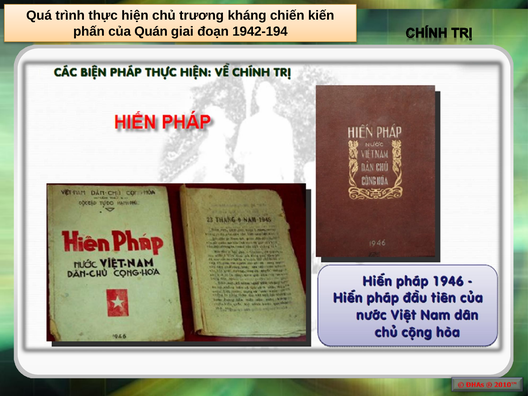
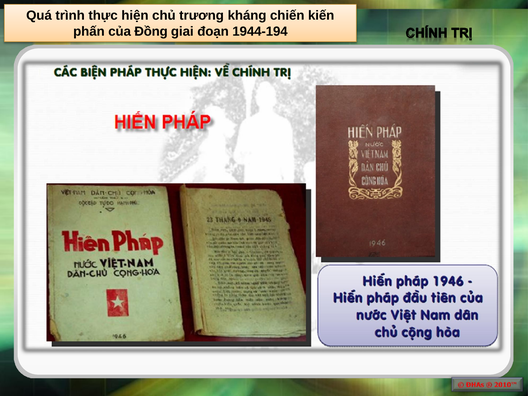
Quán: Quán -> Đồng
1942-194: 1942-194 -> 1944-194
